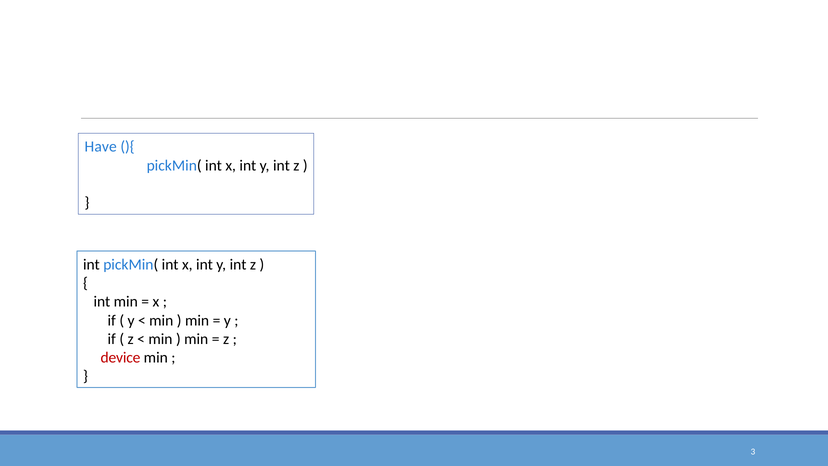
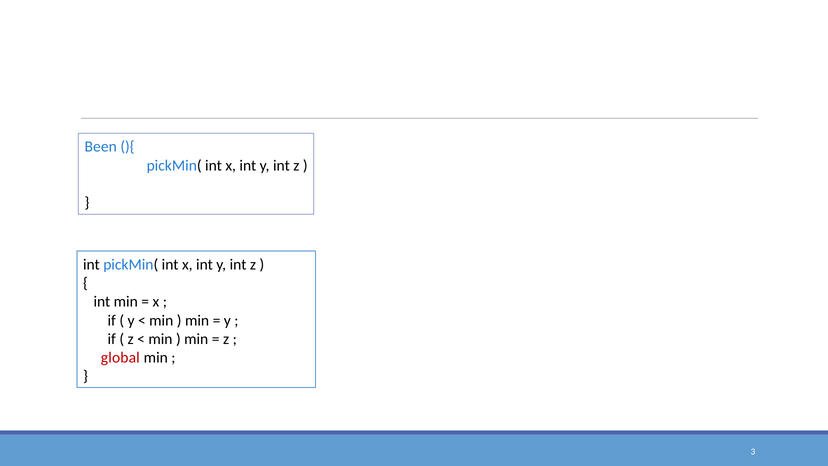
Have: Have -> Been
device: device -> global
